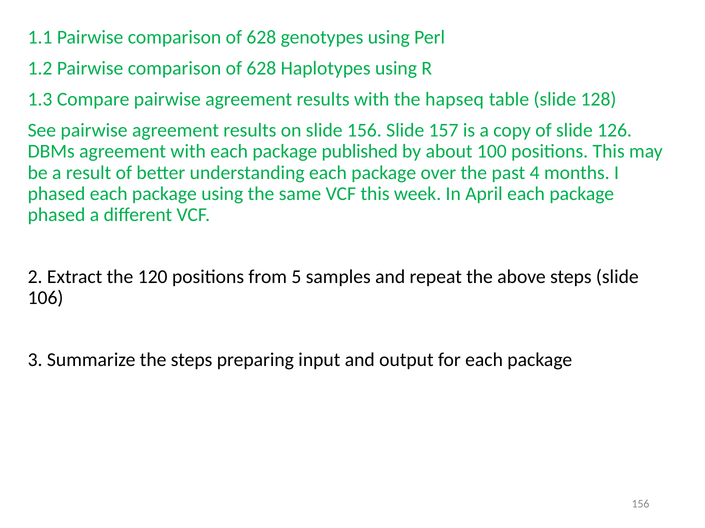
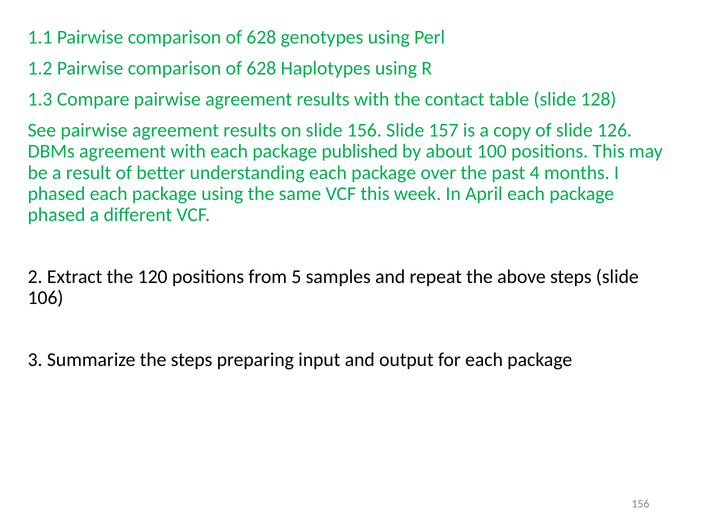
hapseq: hapseq -> contact
